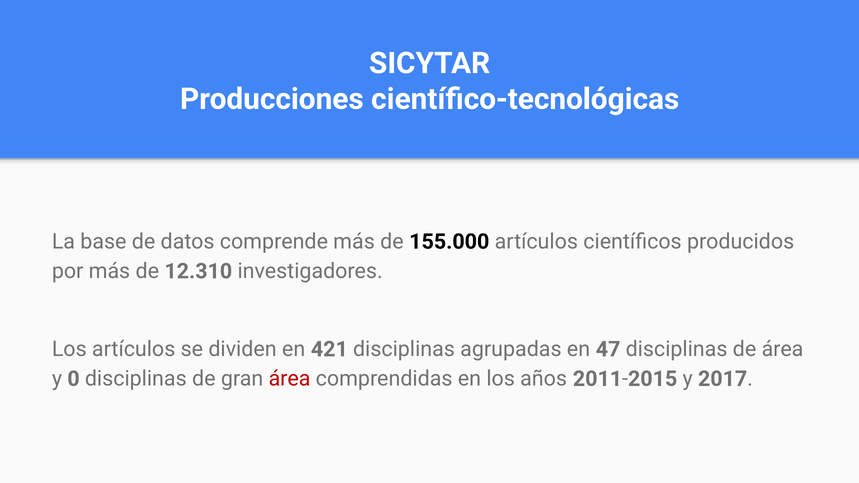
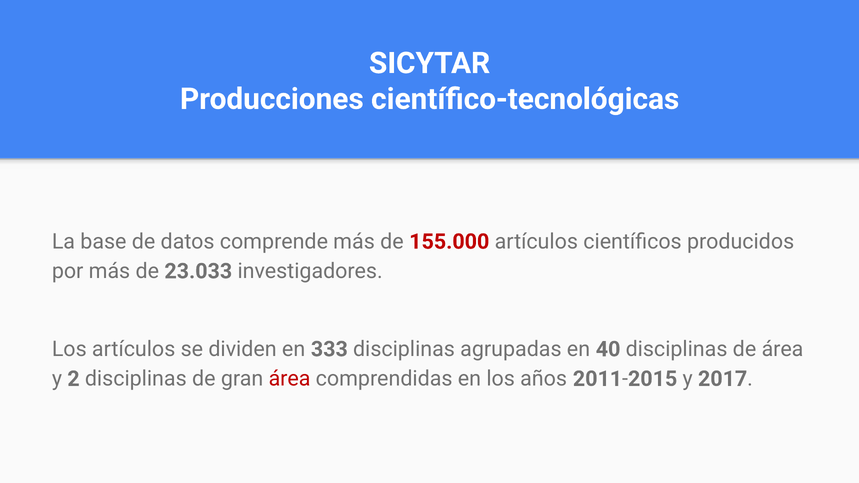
155.000 colour: black -> red
12.310: 12.310 -> 23.033
421: 421 -> 333
47: 47 -> 40
0: 0 -> 2
